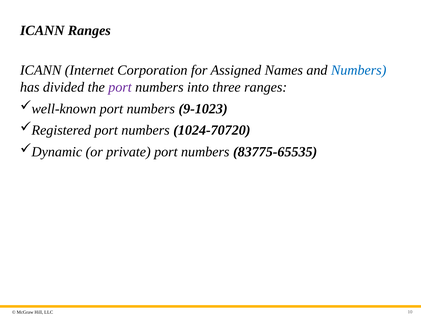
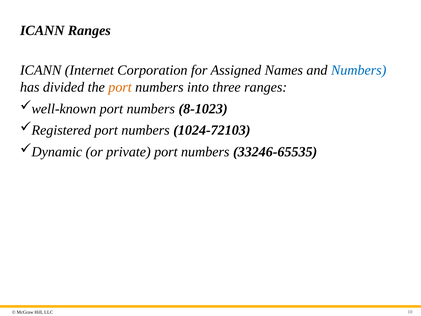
port at (120, 87) colour: purple -> orange
9-1023: 9-1023 -> 8-1023
1024-70720: 1024-70720 -> 1024-72103
83775-65535: 83775-65535 -> 33246-65535
